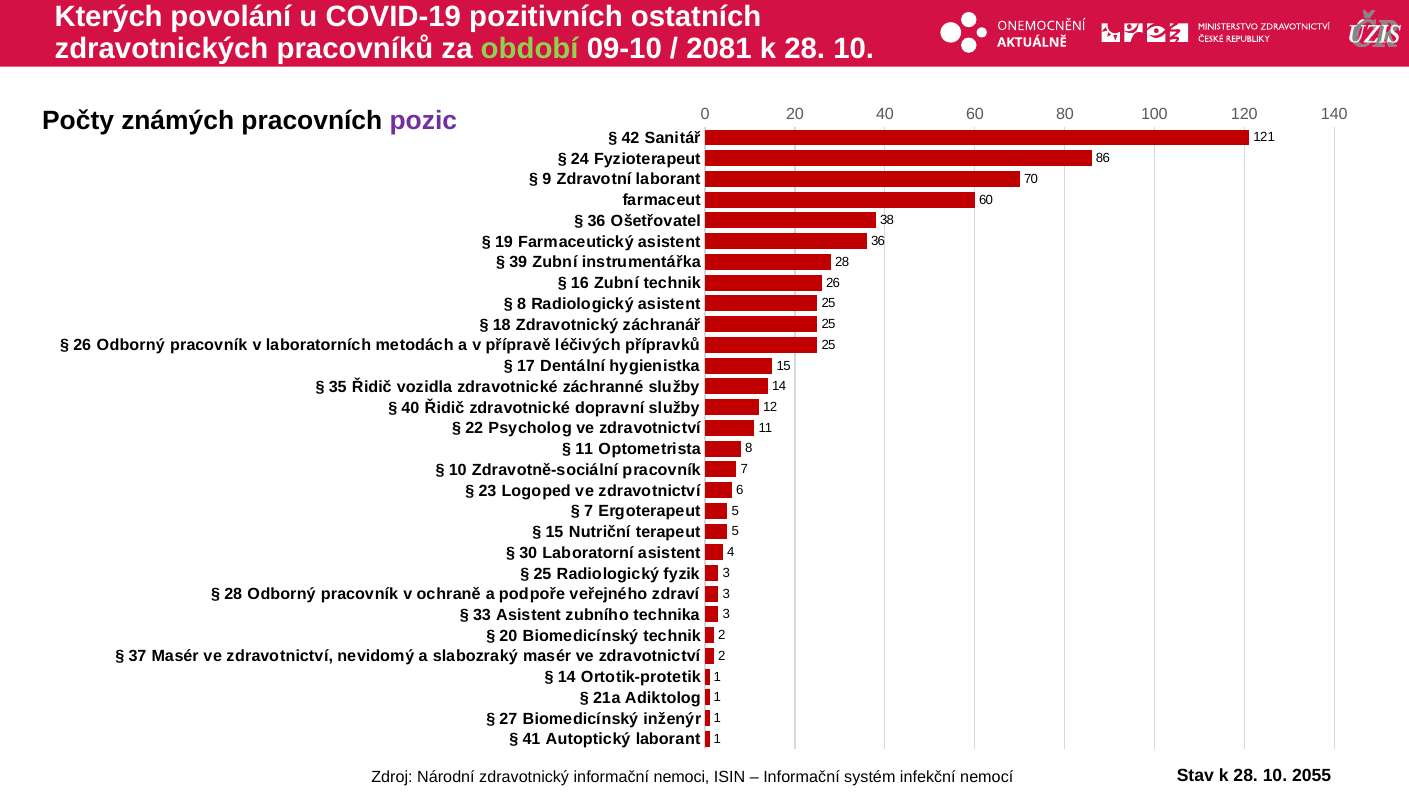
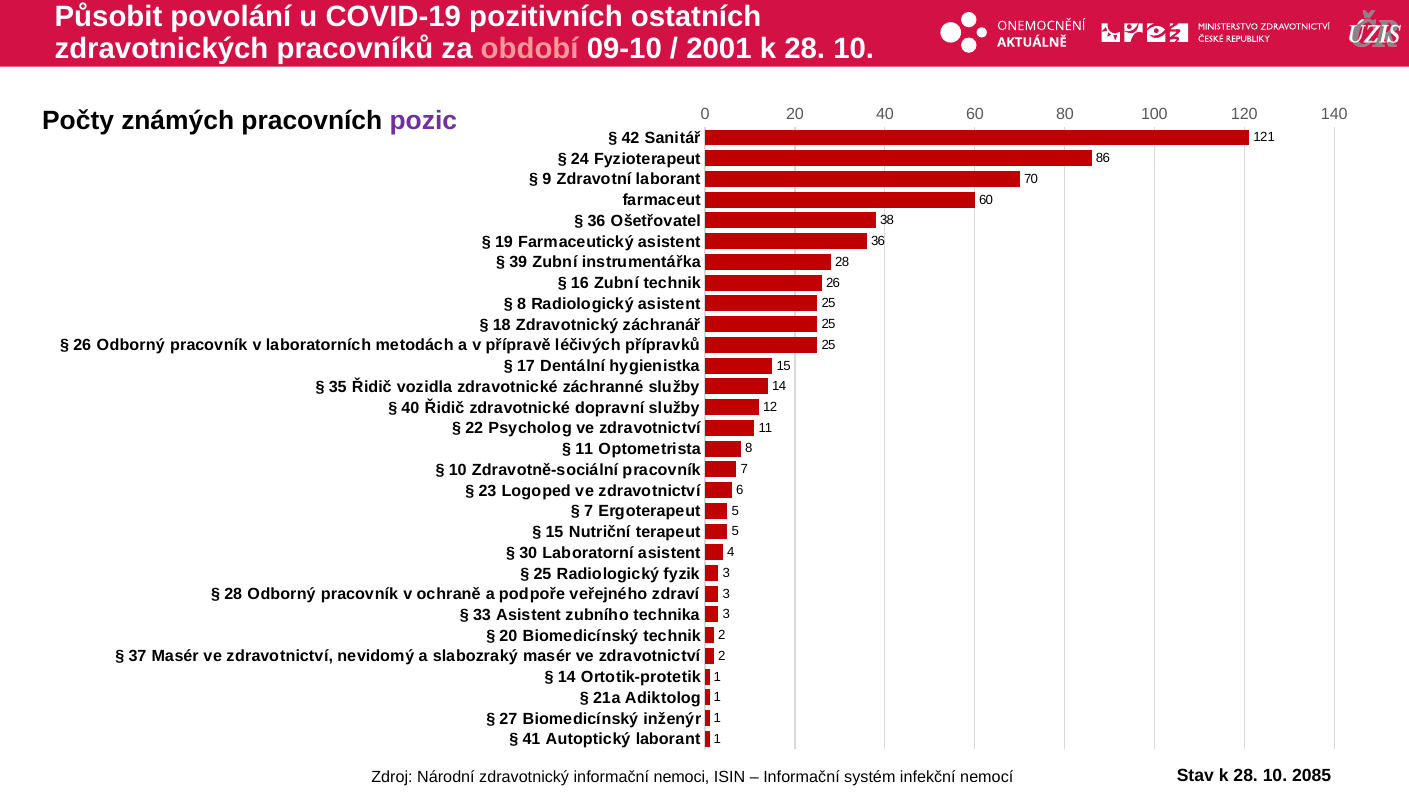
Kterých: Kterých -> Působit
období colour: light green -> pink
2081: 2081 -> 2001
2055: 2055 -> 2085
